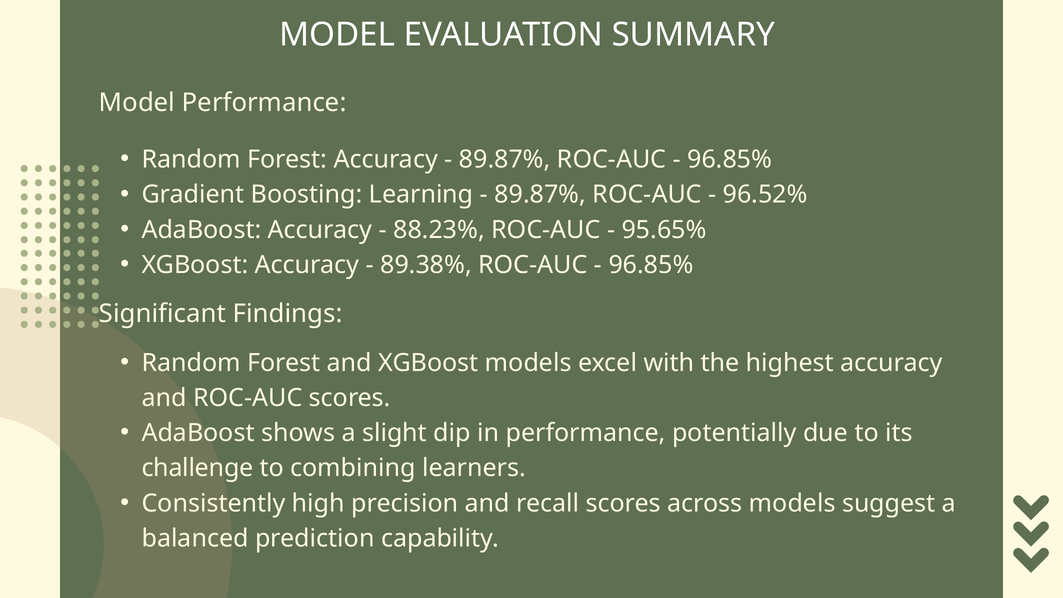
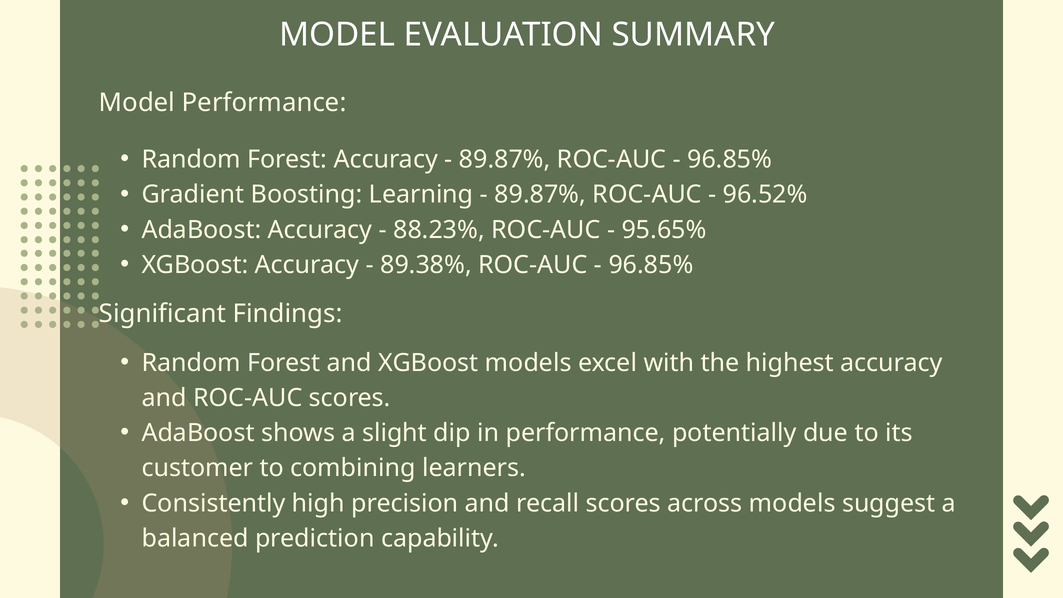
challenge: challenge -> customer
